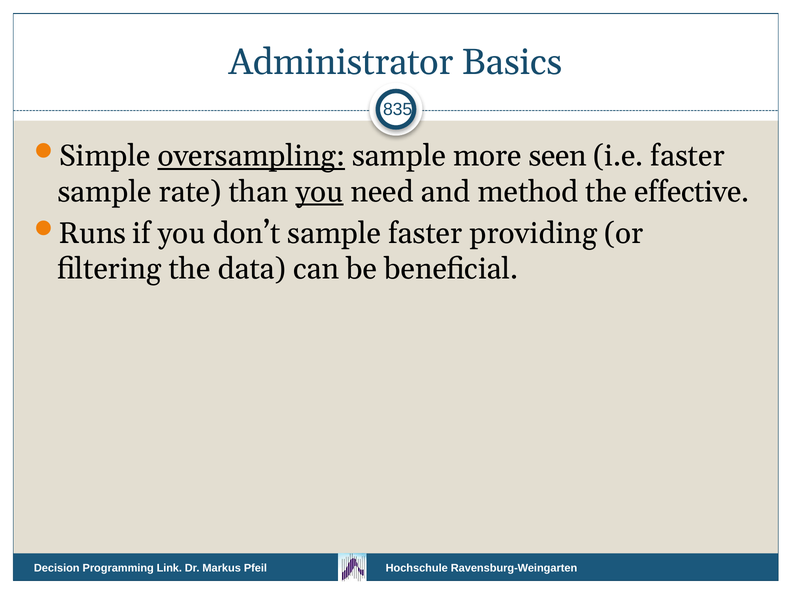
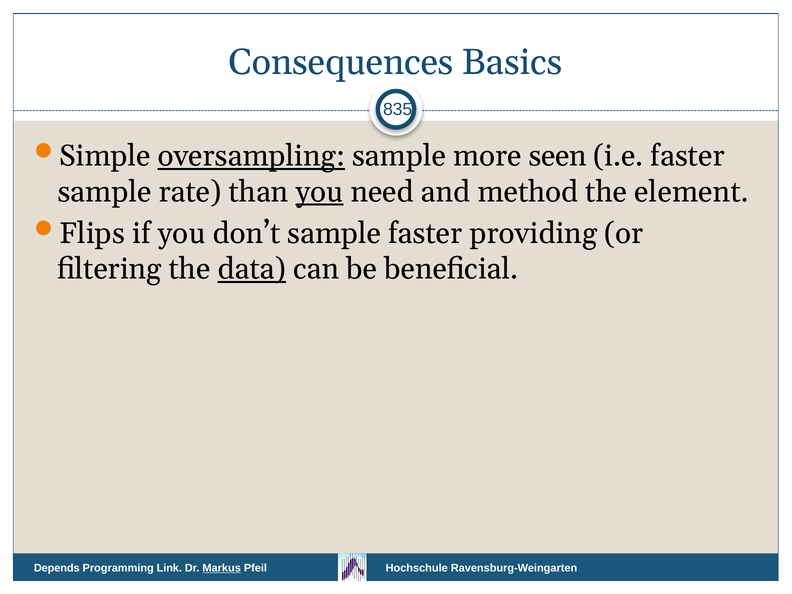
Administrator: Administrator -> Consequences
effective: effective -> element
Runs: Runs -> Flips
data underline: none -> present
Decision: Decision -> Depends
Markus underline: none -> present
